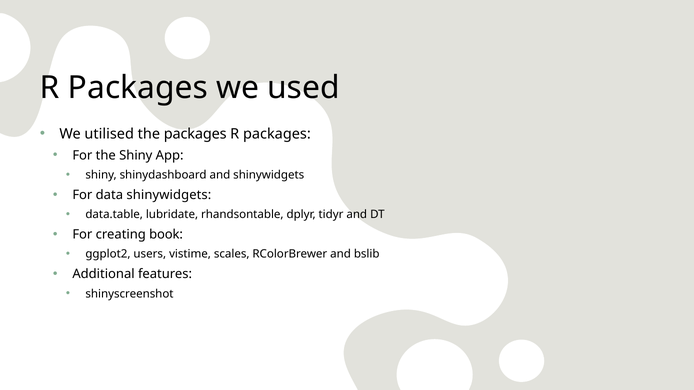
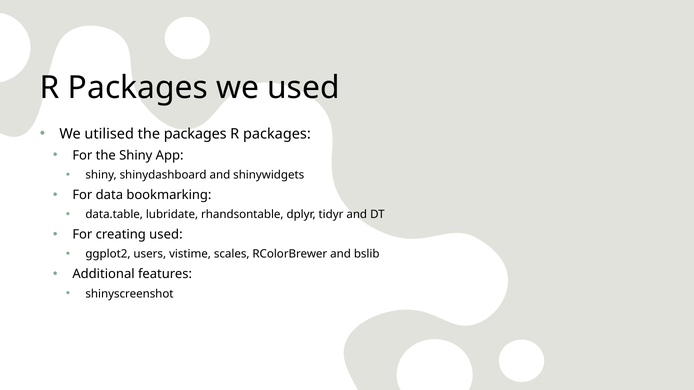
data shinywidgets: shinywidgets -> bookmarking
creating book: book -> used
